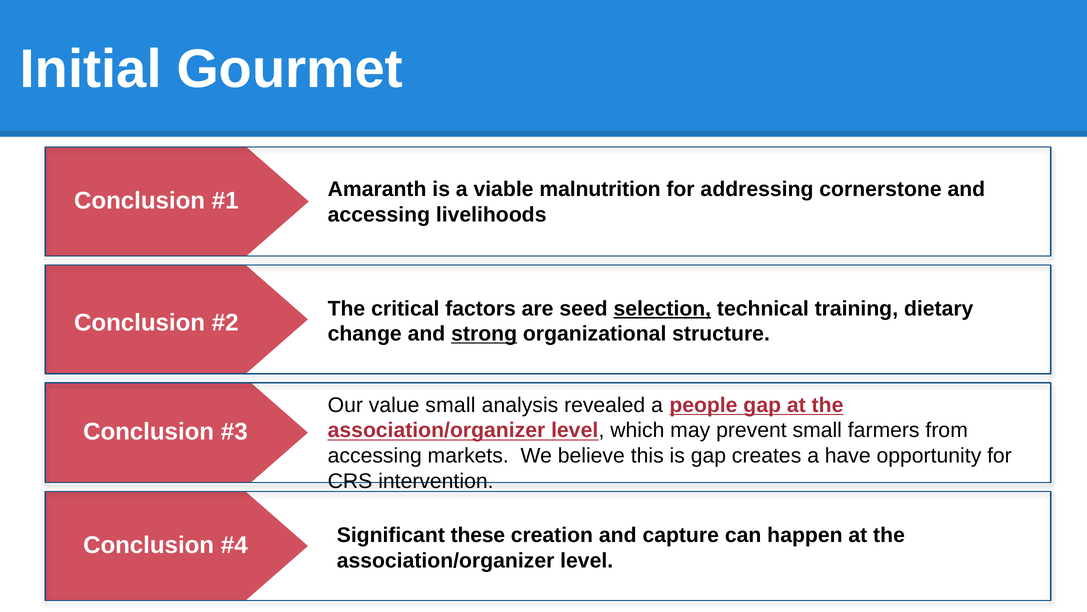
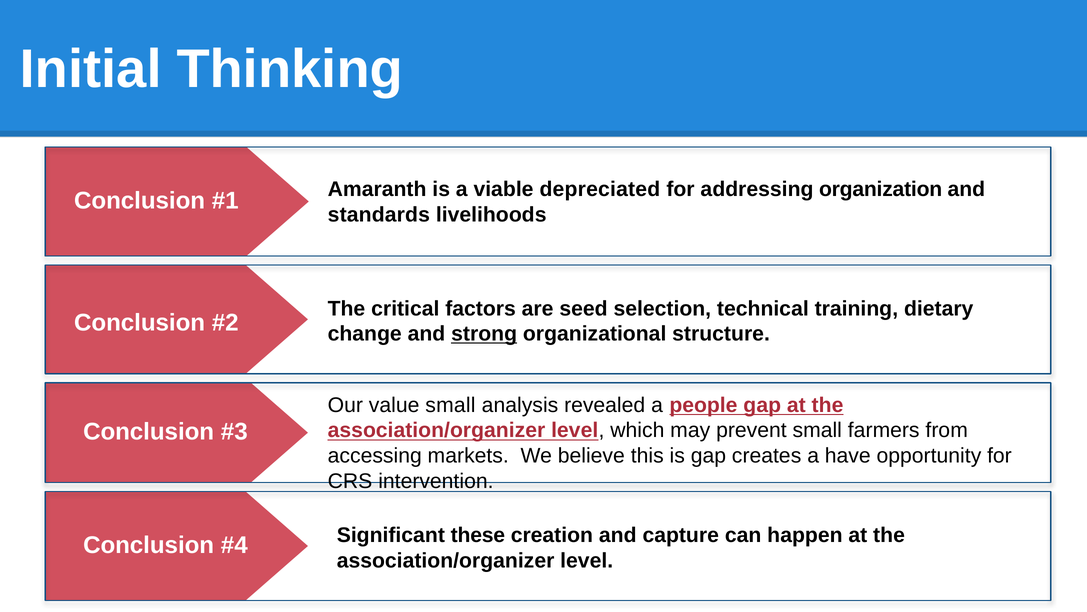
Gourmet: Gourmet -> Thinking
malnutrition: malnutrition -> depreciated
cornerstone: cornerstone -> organization
accessing at (379, 215): accessing -> standards
selection underline: present -> none
